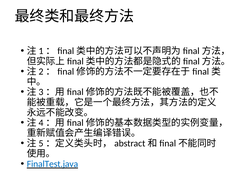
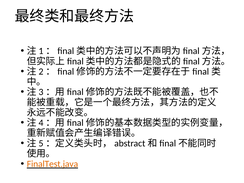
FinalTest.java colour: blue -> orange
